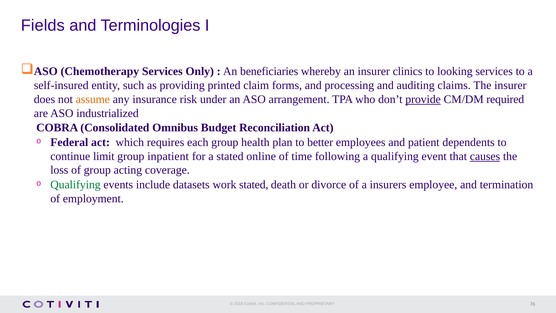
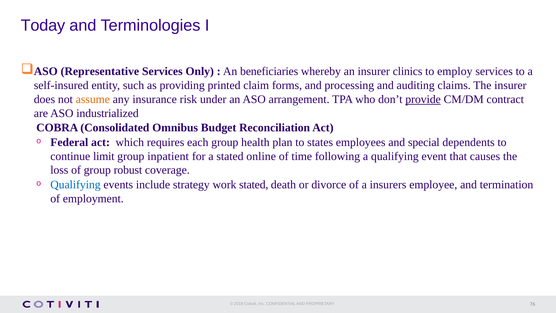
Fields: Fields -> Today
Chemotherapy: Chemotherapy -> Representative
looking: looking -> employ
required: required -> contract
better: better -> states
patient: patient -> special
causes underline: present -> none
acting: acting -> robust
Qualifying at (75, 185) colour: green -> blue
datasets: datasets -> strategy
